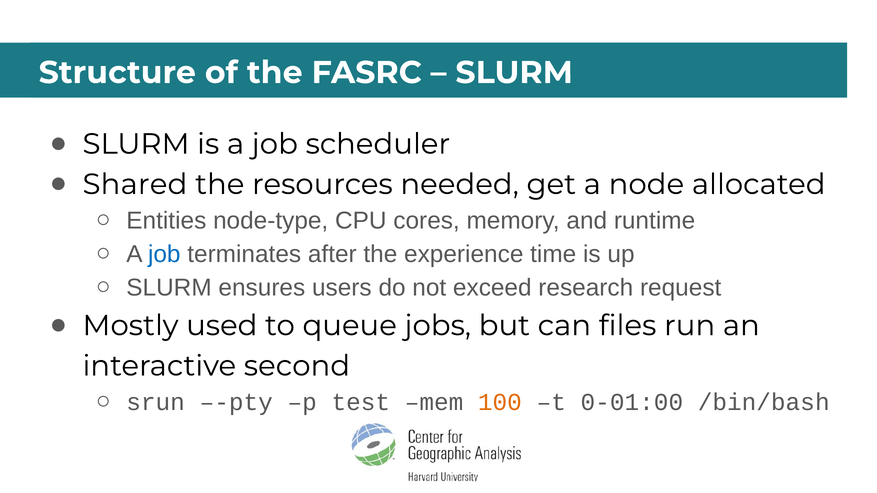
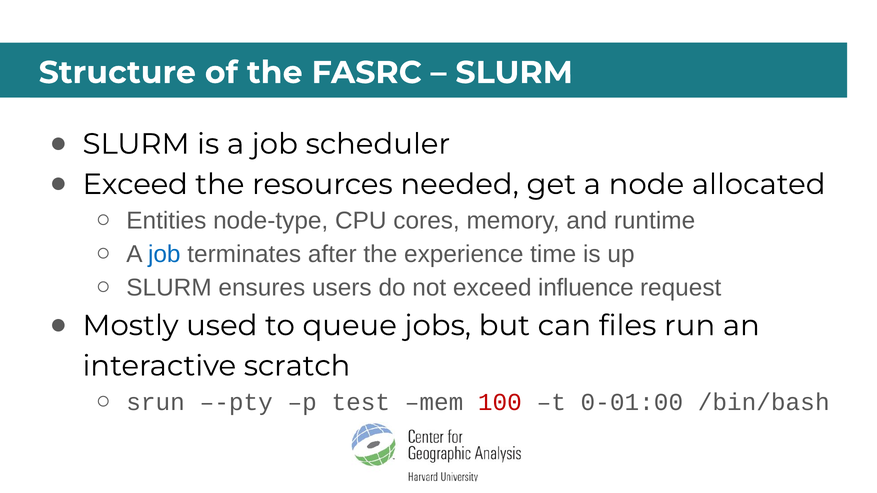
Shared at (135, 184): Shared -> Exceed
research: research -> influence
second: second -> scratch
100 colour: orange -> red
